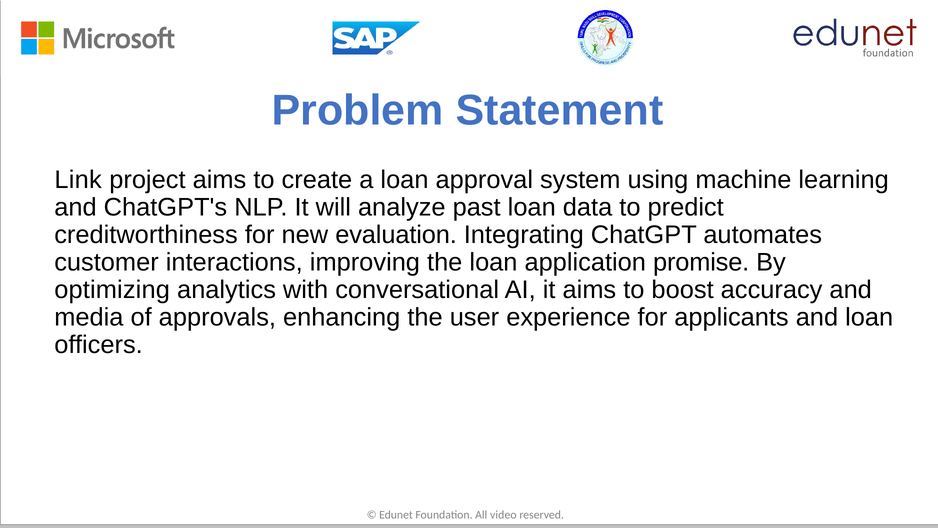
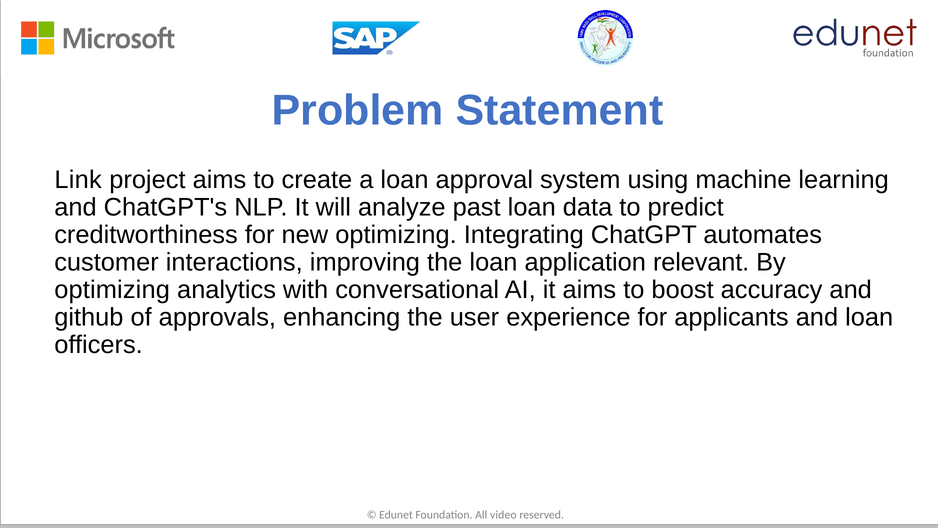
new evaluation: evaluation -> optimizing
promise: promise -> relevant
media: media -> github
